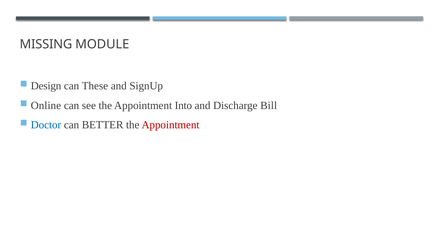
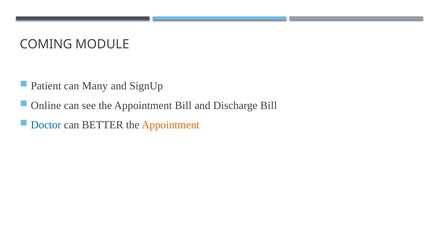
MISSING: MISSING -> COMING
Design: Design -> Patient
These: These -> Many
Appointment Into: Into -> Bill
Appointment at (171, 125) colour: red -> orange
